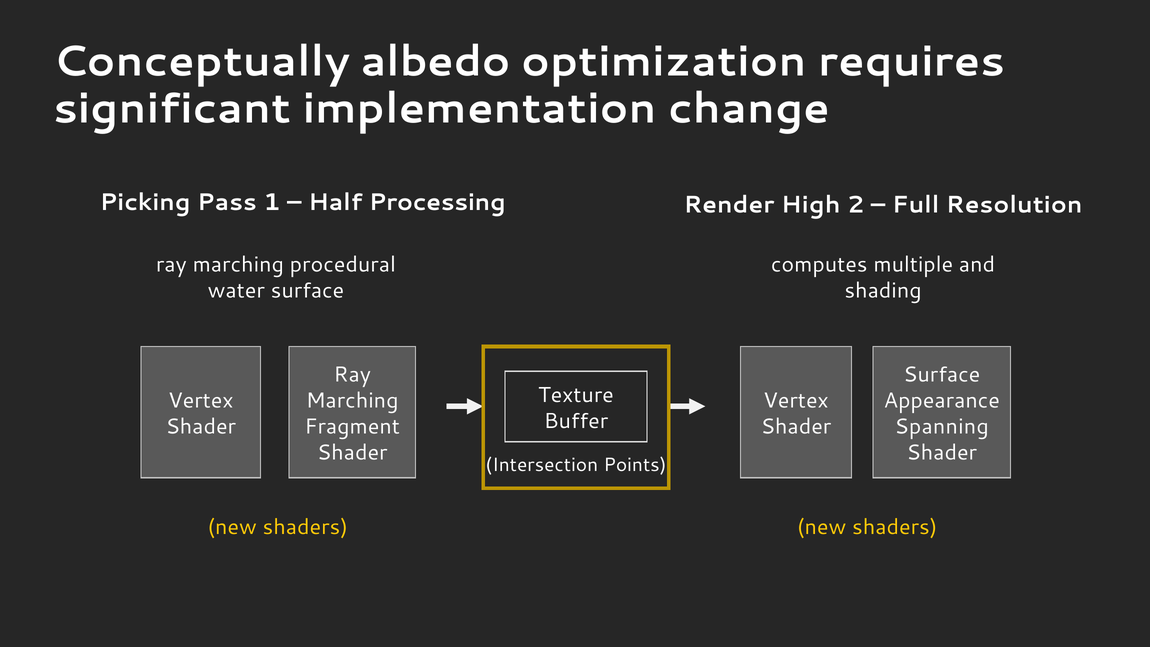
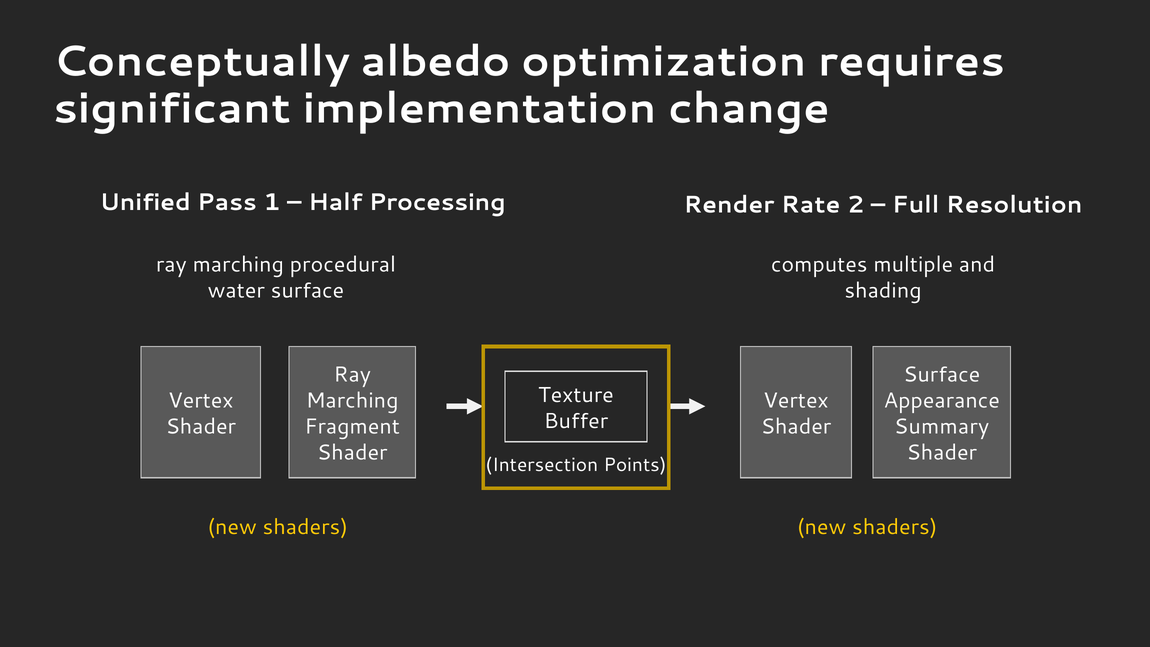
Picking: Picking -> Unified
High: High -> Rate
Spanning: Spanning -> Summary
